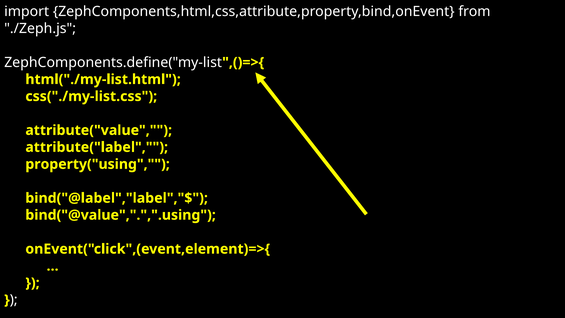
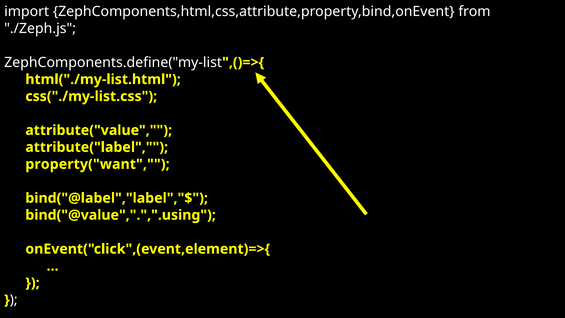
property("using: property("using -> property("want
